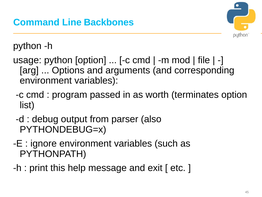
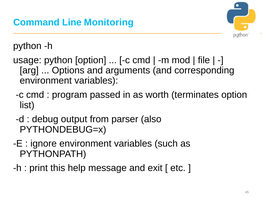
Backbones: Backbones -> Monitoring
